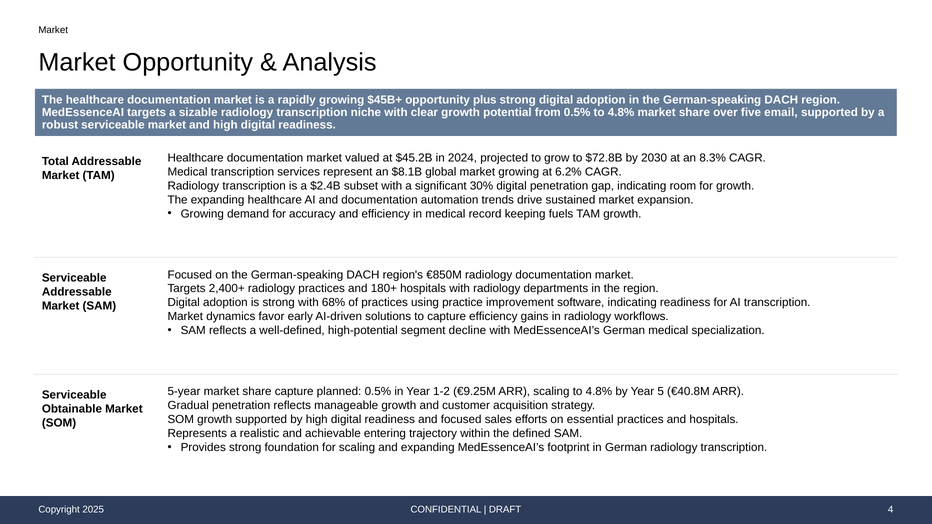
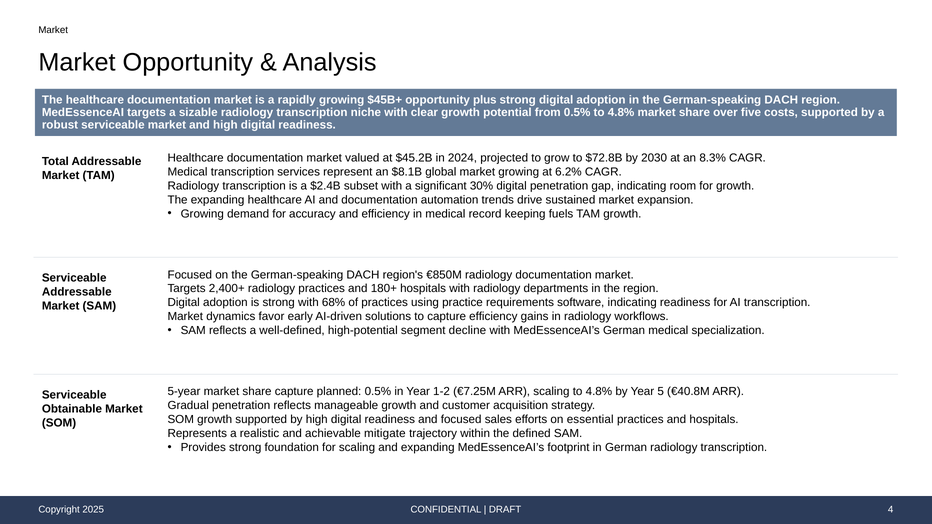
email: email -> costs
improvement: improvement -> requirements
€9.25M: €9.25M -> €7.25M
entering: entering -> mitigate
